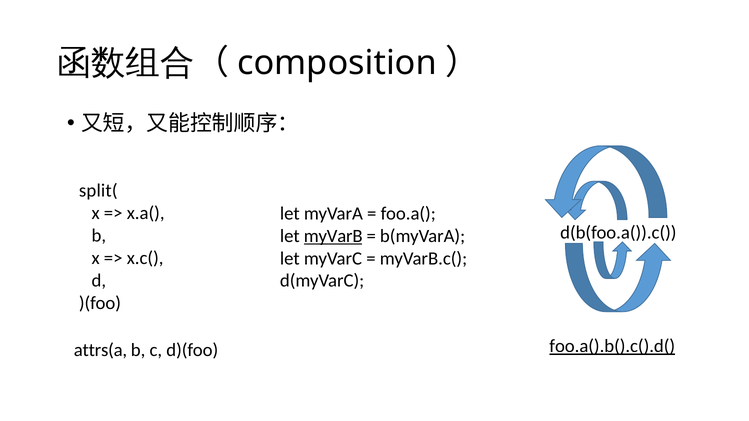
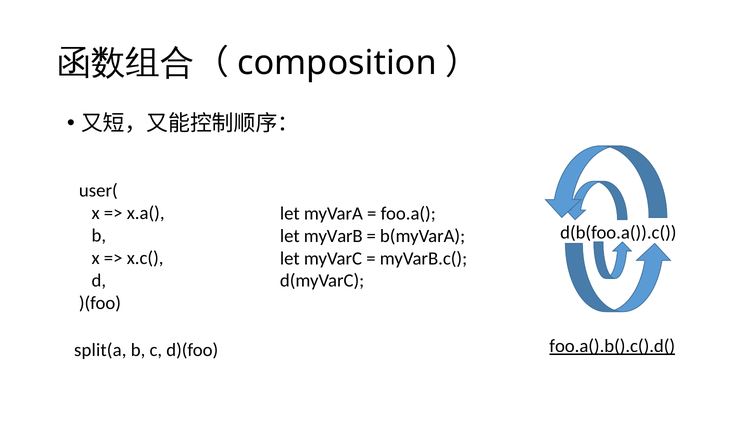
split(: split( -> user(
myVarB underline: present -> none
attrs(a: attrs(a -> split(a
